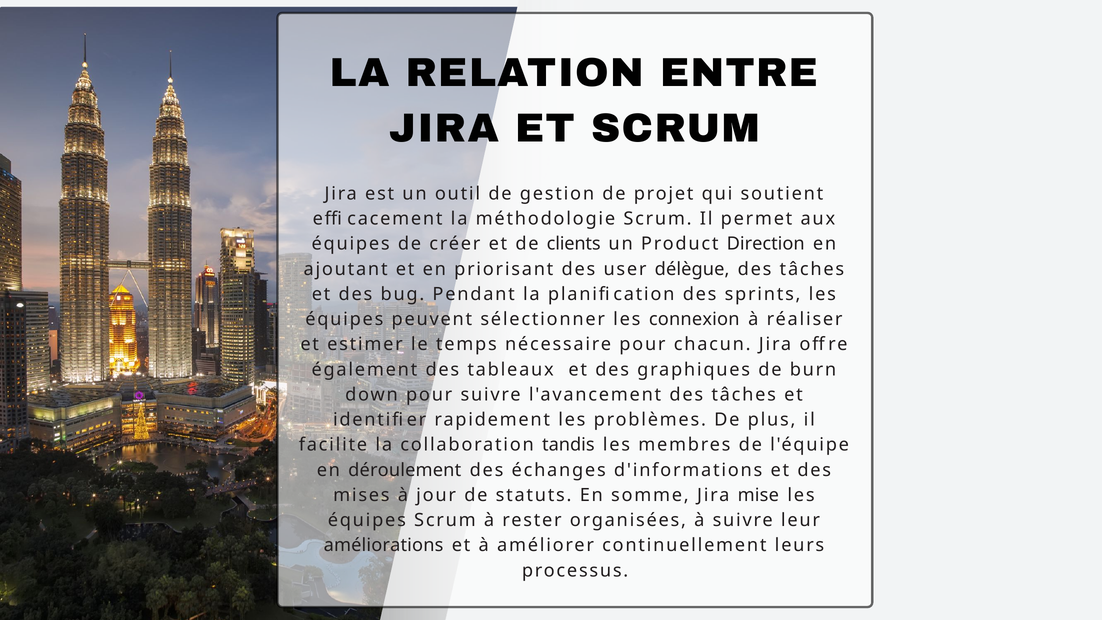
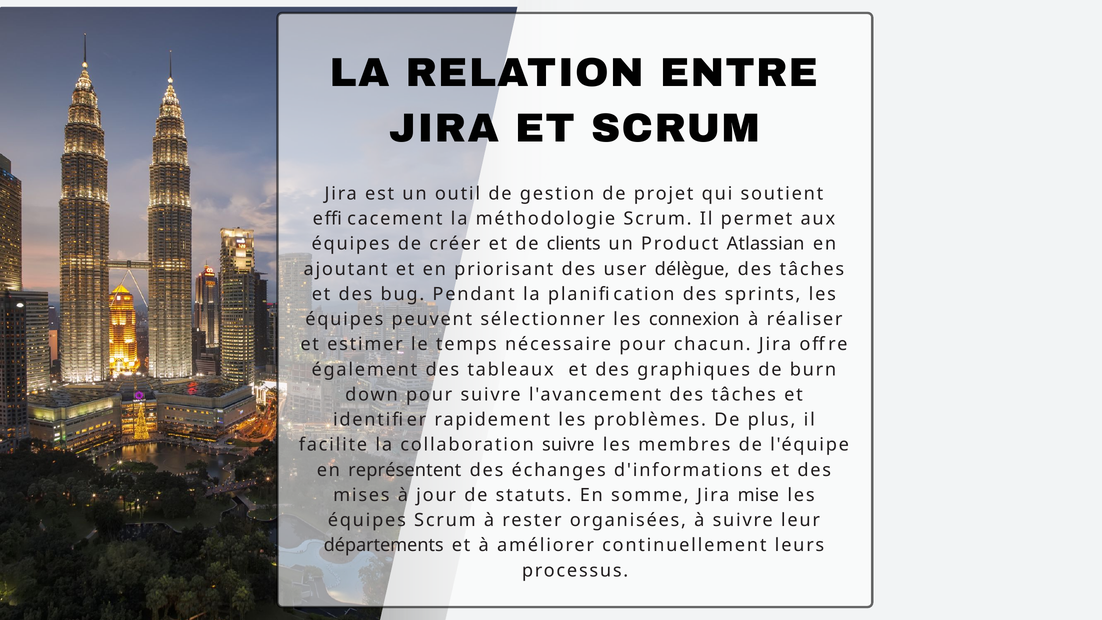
Direction: Direction -> Atlassian
collaboration tandis: tandis -> suivre
déroulement: déroulement -> représentent
améliorations: améliorations -> départements
